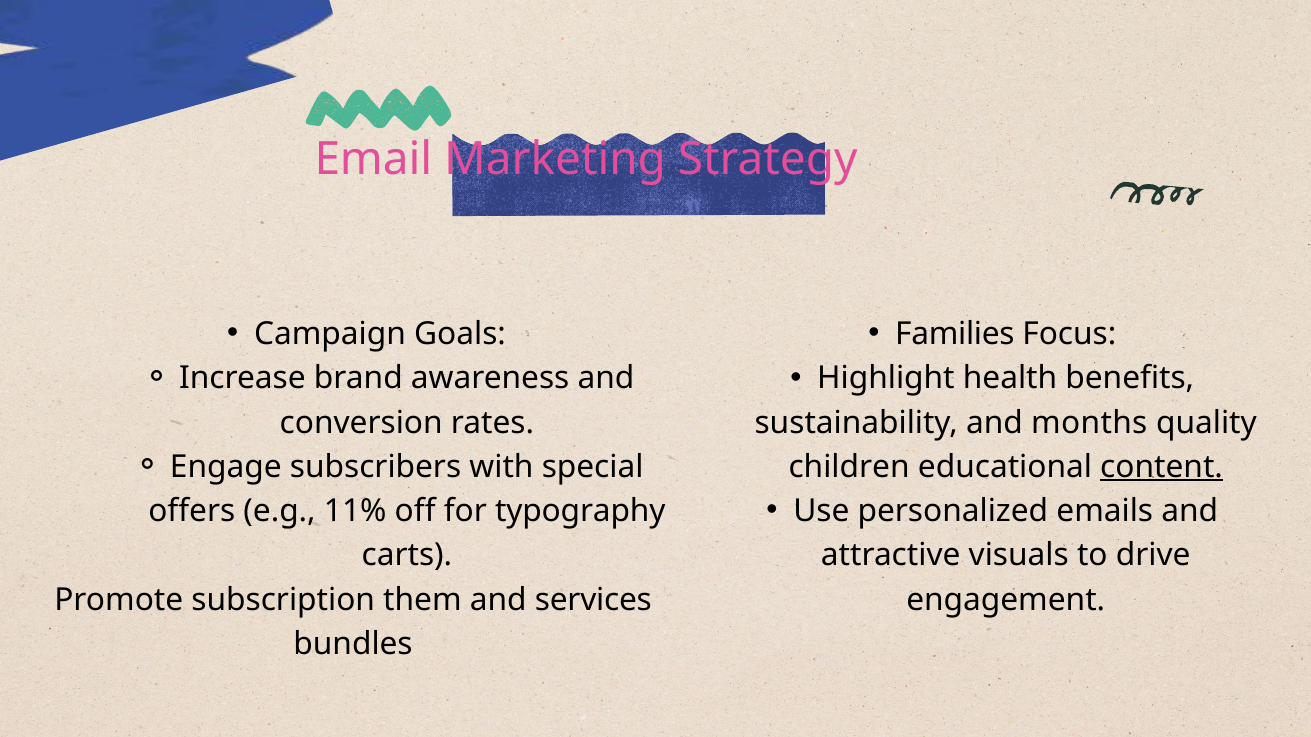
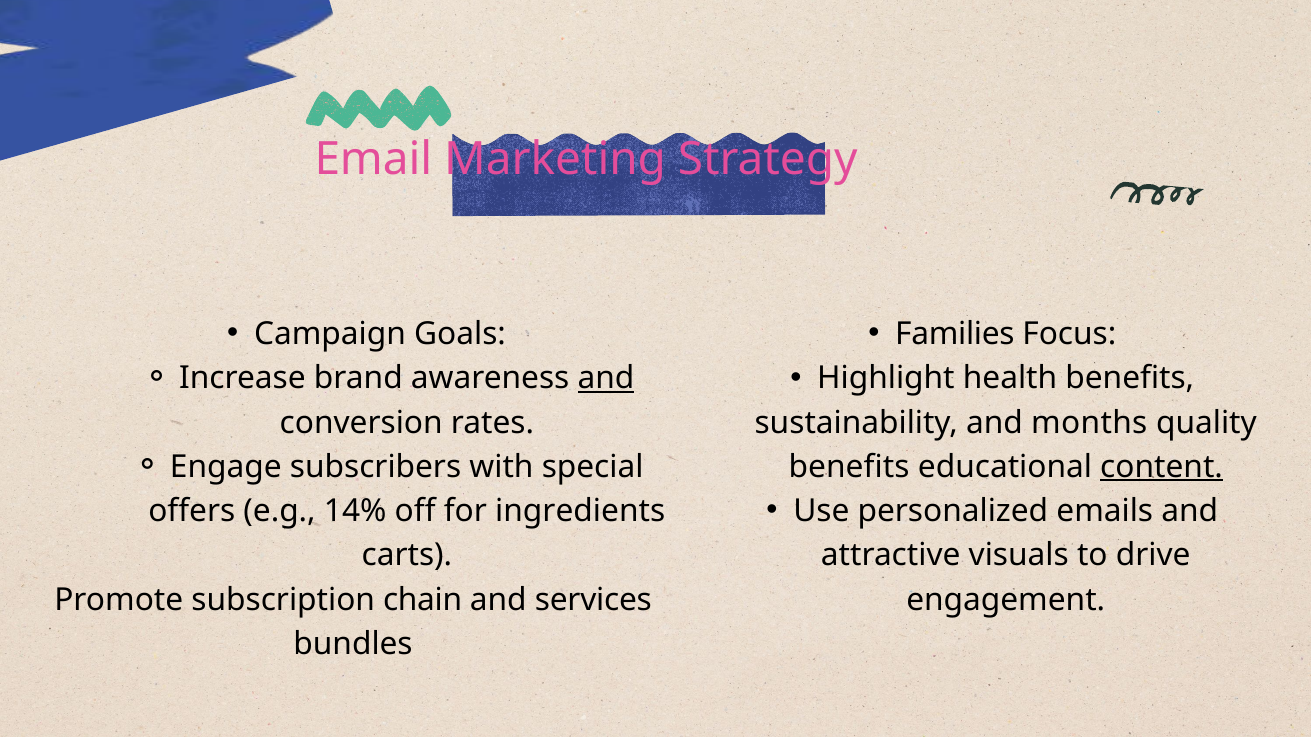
and at (606, 379) underline: none -> present
children at (849, 467): children -> benefits
11%: 11% -> 14%
typography: typography -> ingredients
them: them -> chain
